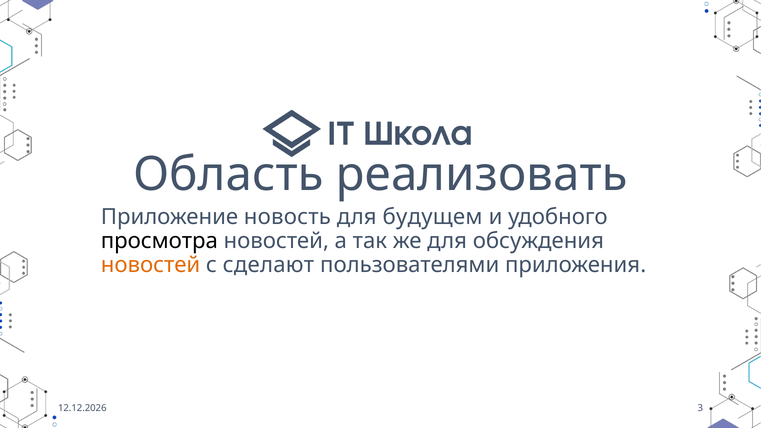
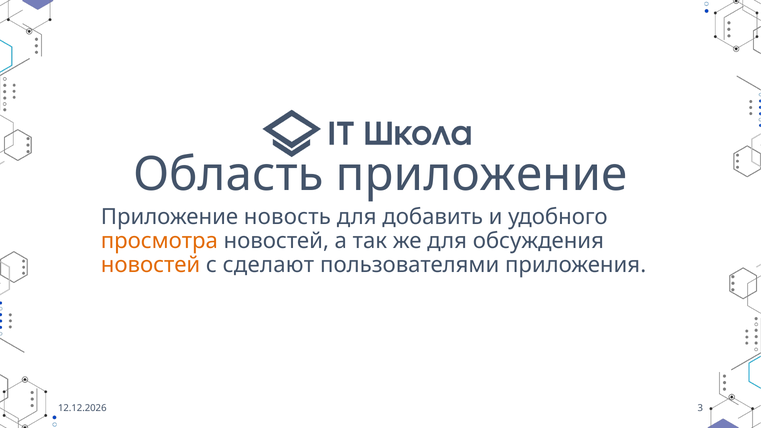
Область реализовать: реализовать -> приложение
будущем: будущем -> добавить
просмотра colour: black -> orange
